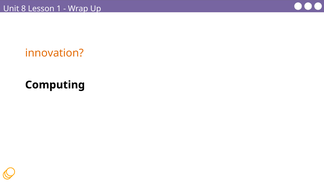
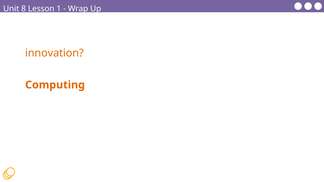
Computing at (55, 85) colour: black -> orange
